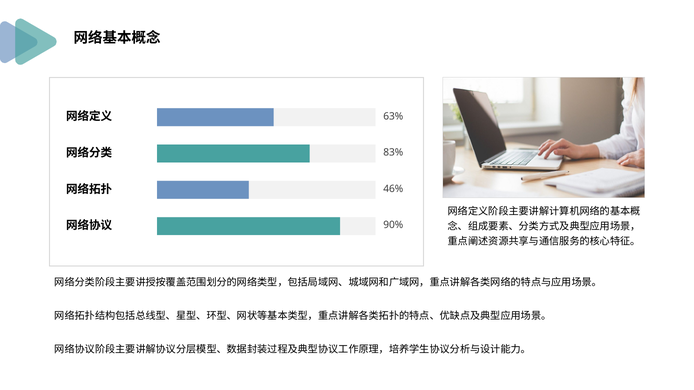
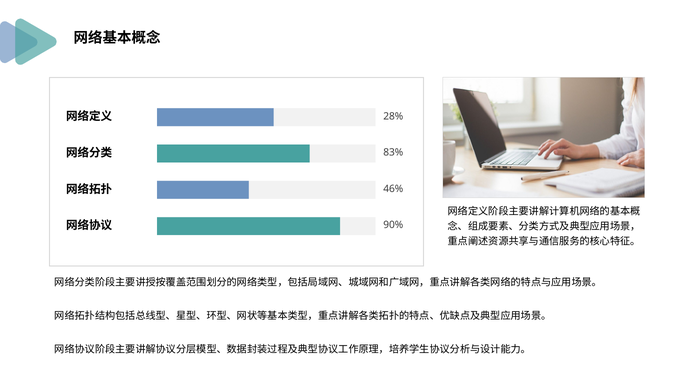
63%: 63% -> 28%
